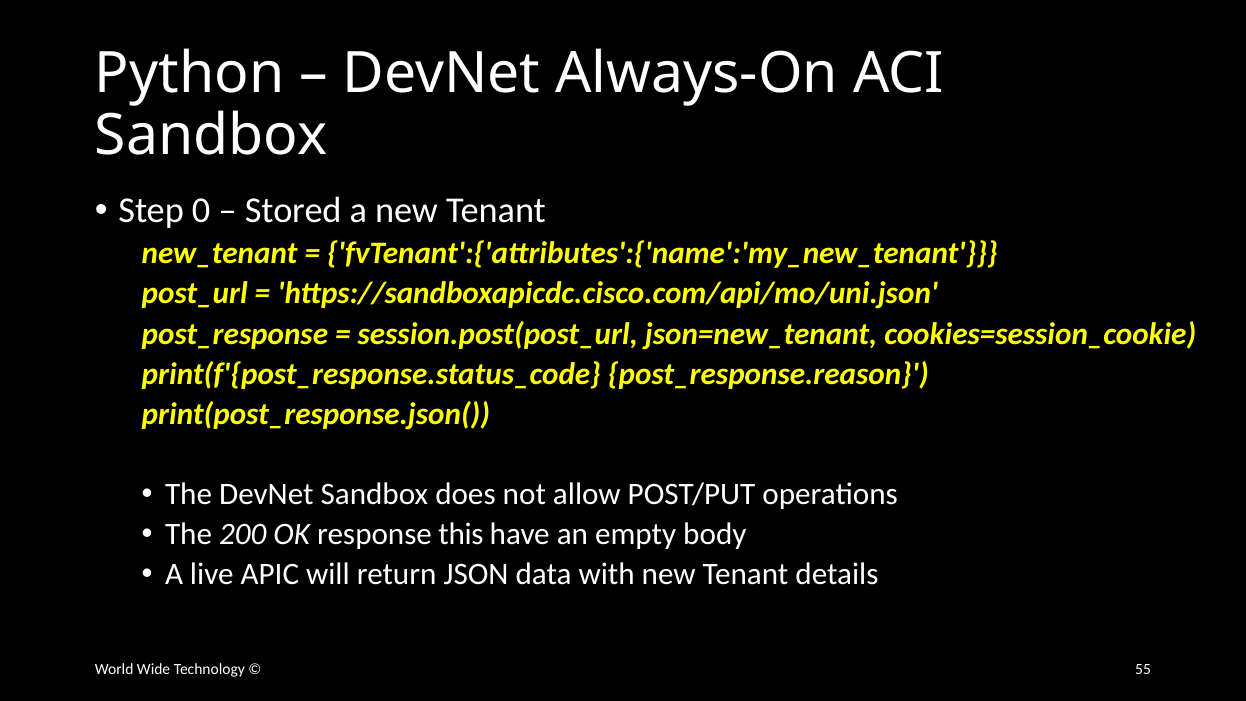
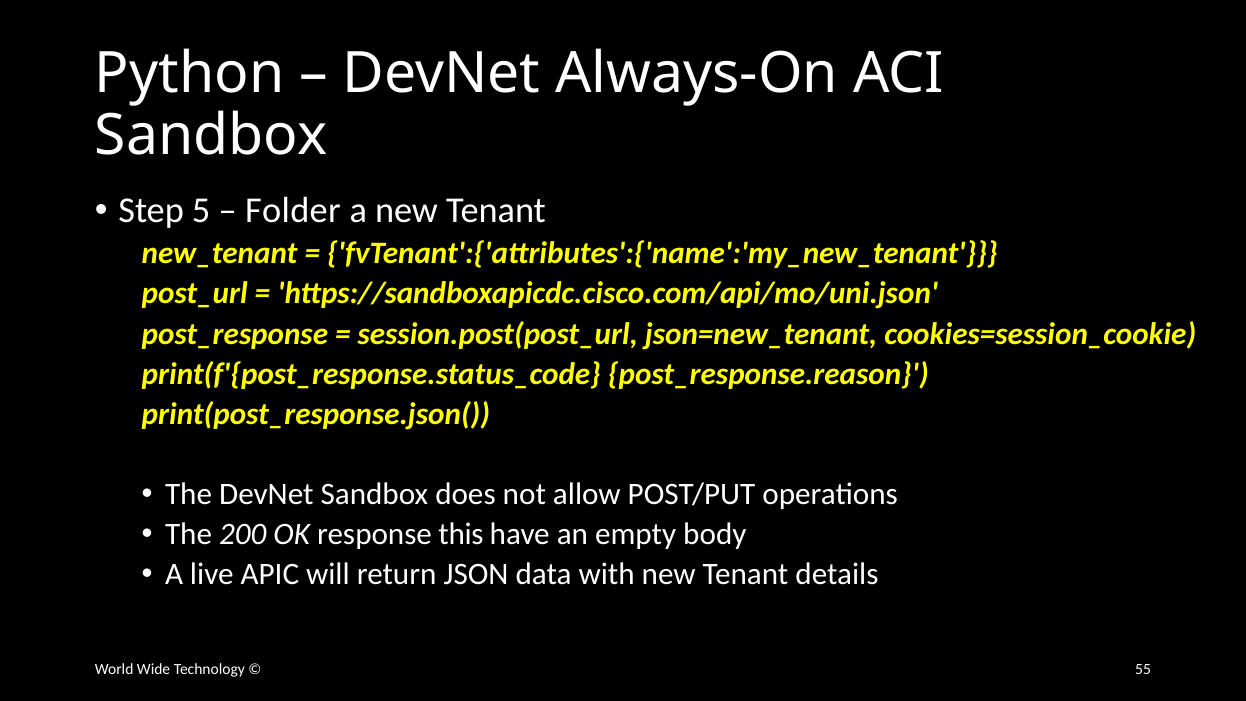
0: 0 -> 5
Stored: Stored -> Folder
